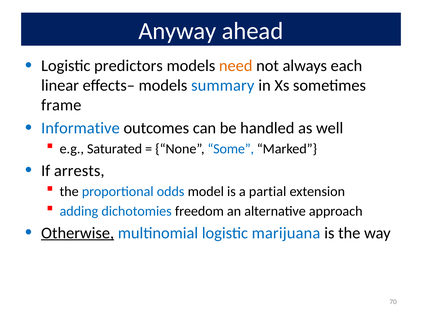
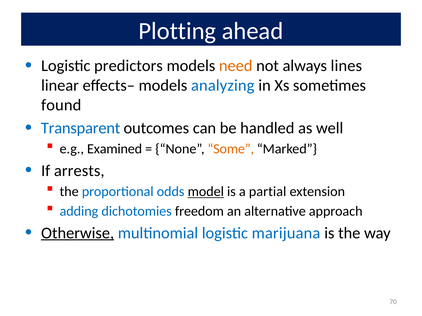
Anyway: Anyway -> Plotting
each: each -> lines
summary: summary -> analyzing
frame: frame -> found
Informative: Informative -> Transparent
Saturated: Saturated -> Examined
Some colour: blue -> orange
model underline: none -> present
